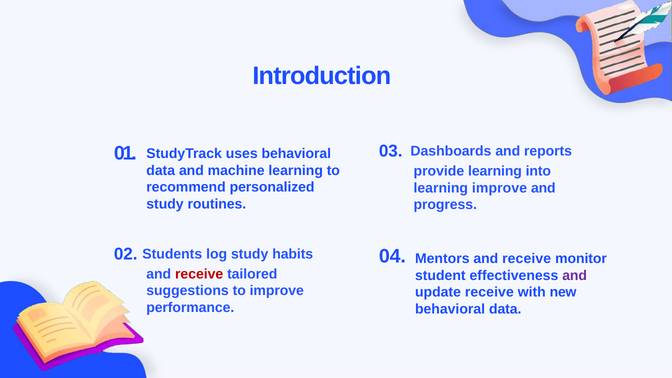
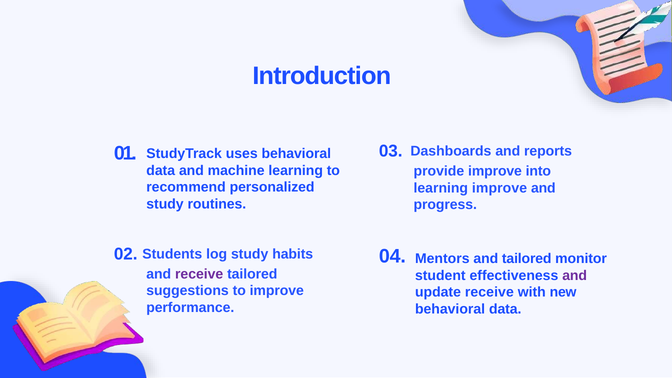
provide learning: learning -> improve
Mentors and receive: receive -> tailored
receive at (199, 274) colour: red -> purple
